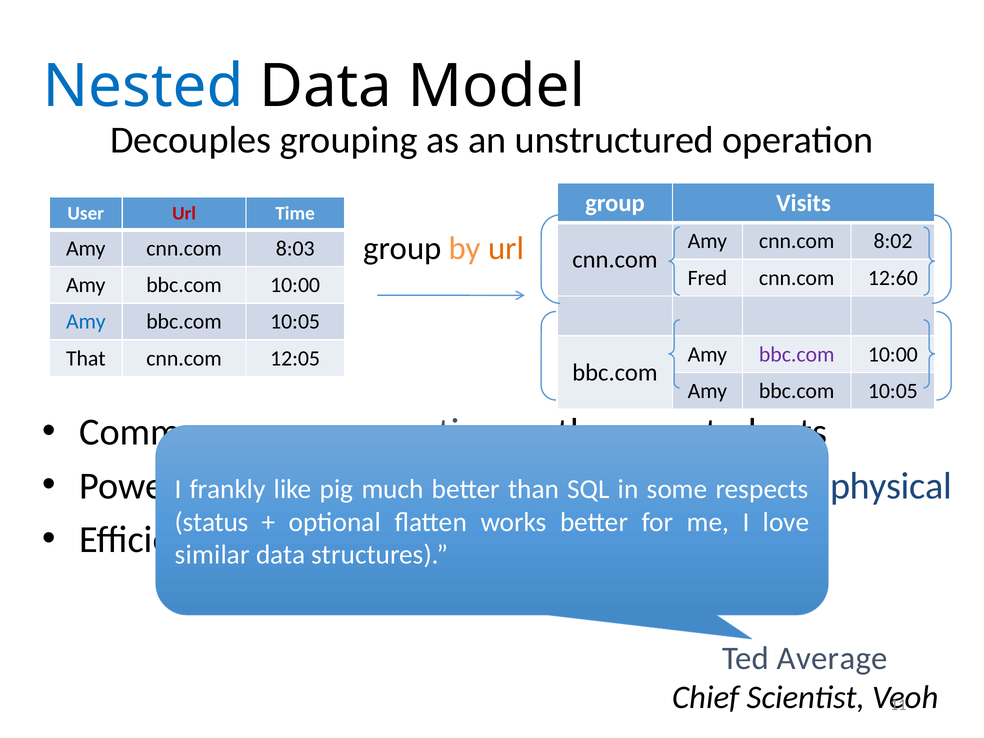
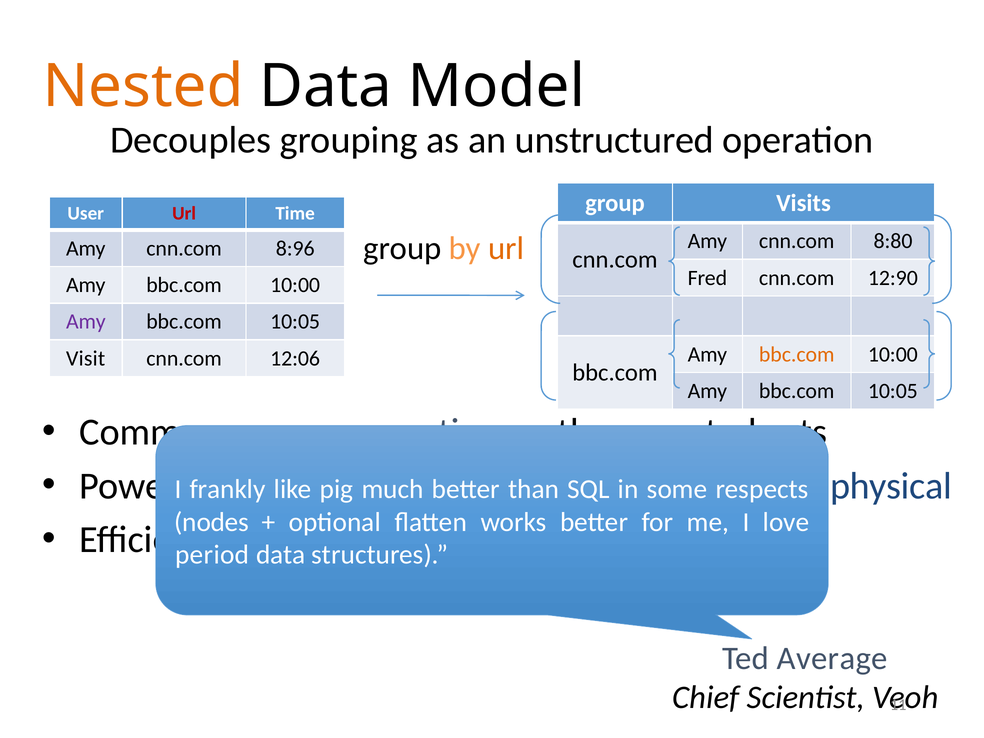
Nested at (143, 87) colour: blue -> orange
8:02: 8:02 -> 8:80
8:03: 8:03 -> 8:96
12:60: 12:60 -> 12:90
Amy at (86, 322) colour: blue -> purple
bbc.com at (797, 354) colour: purple -> orange
That: That -> Visit
12:05: 12:05 -> 12:06
status: status -> nodes
similar: similar -> period
